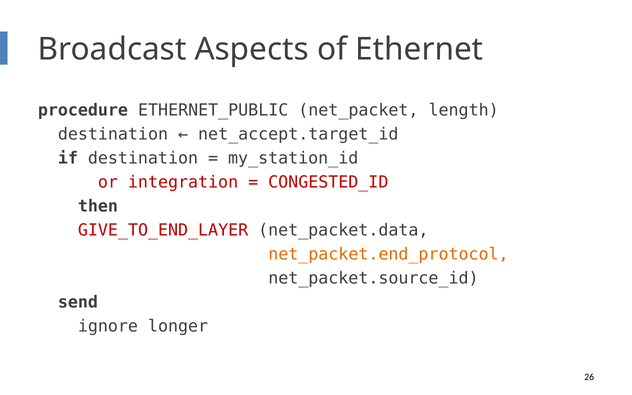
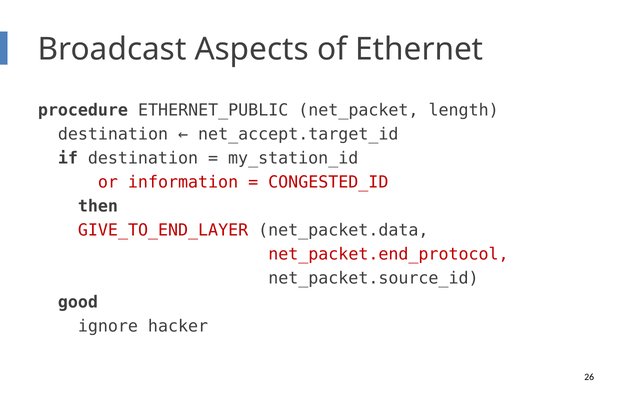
integration: integration -> information
net_packet.end_protocol colour: orange -> red
send: send -> good
longer: longer -> hacker
